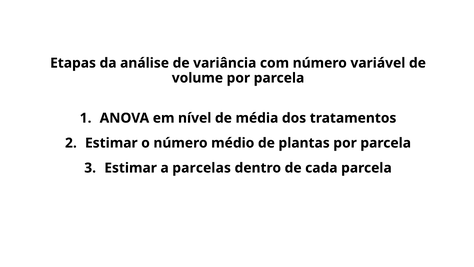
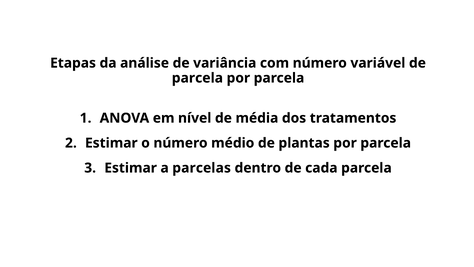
volume at (197, 78): volume -> parcela
